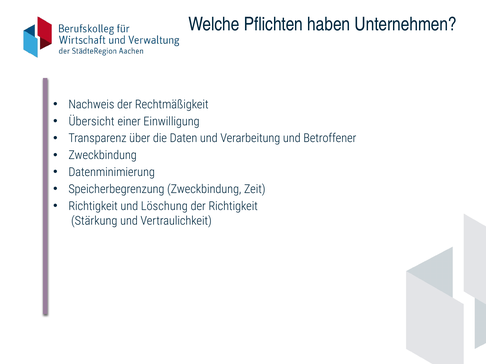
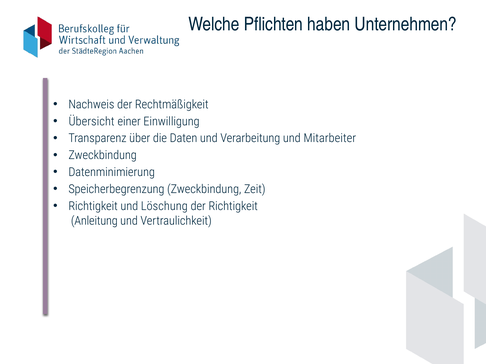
Betroffener: Betroffener -> Mitarbeiter
Stärkung: Stärkung -> Anleitung
